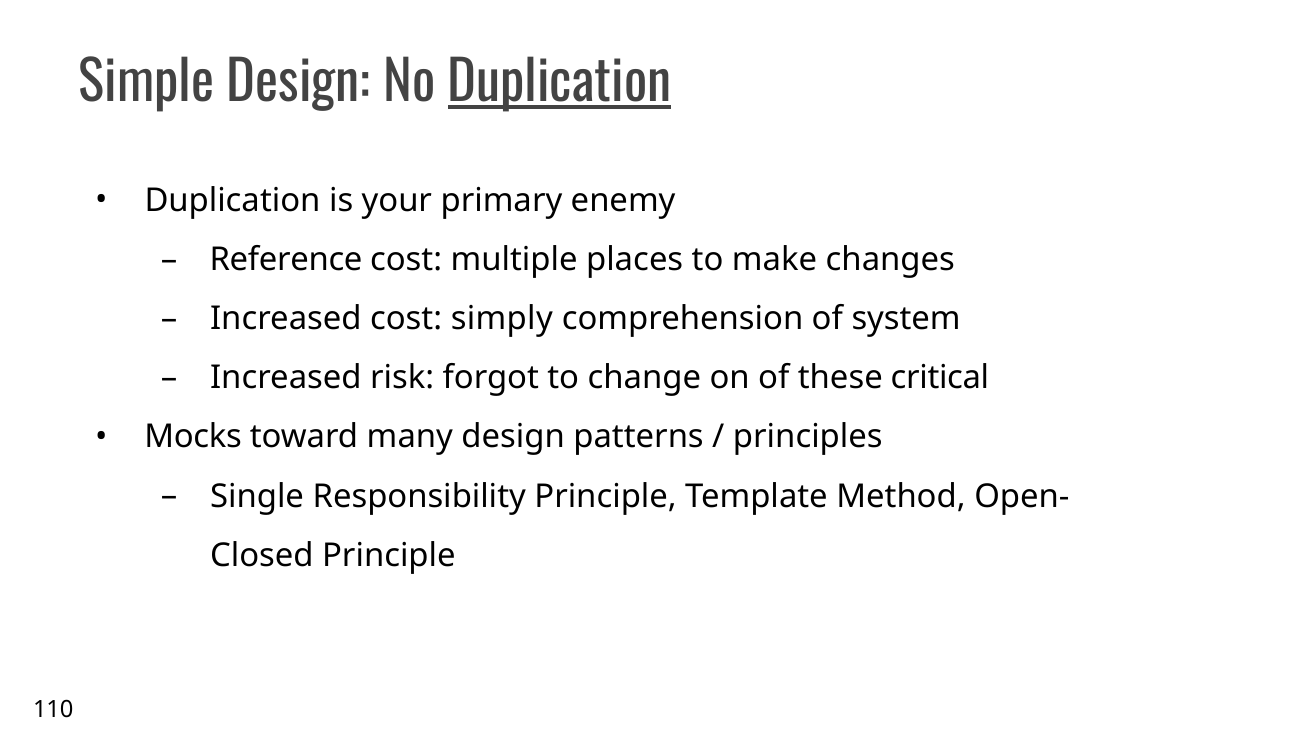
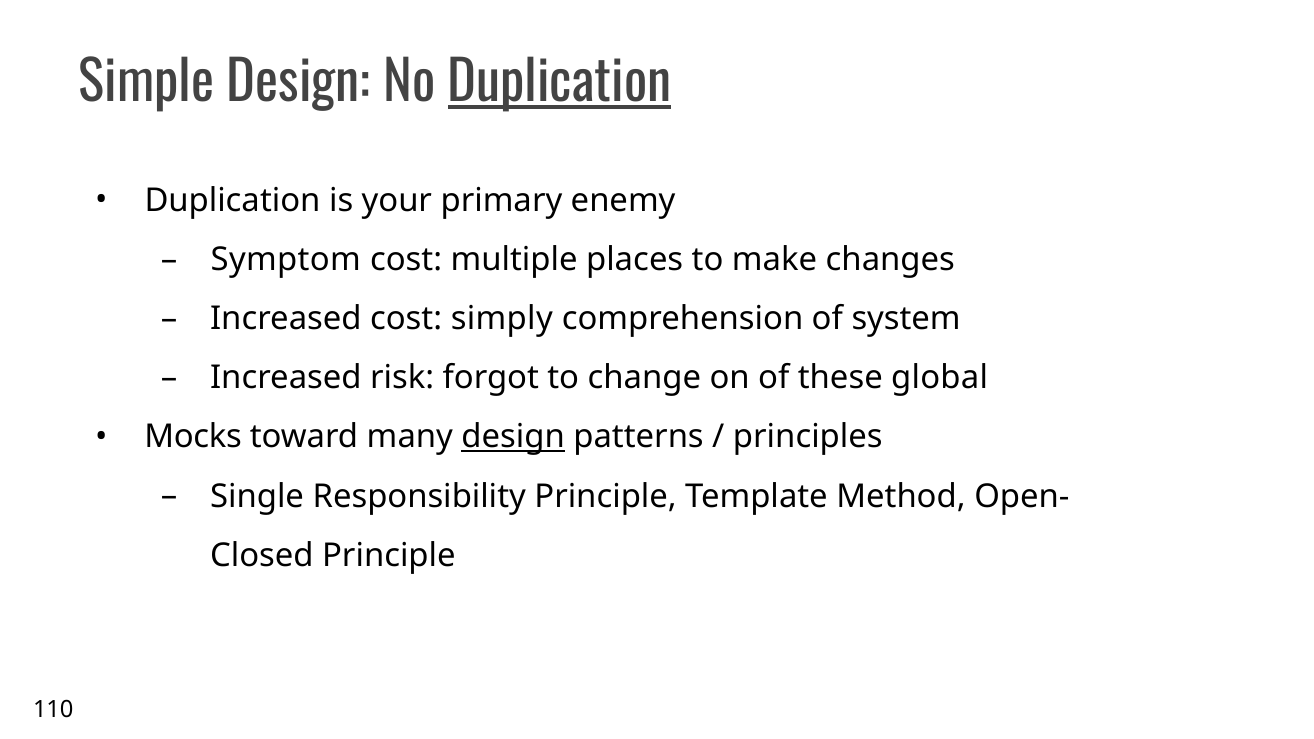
Reference: Reference -> Symptom
critical: critical -> global
design at (513, 437) underline: none -> present
